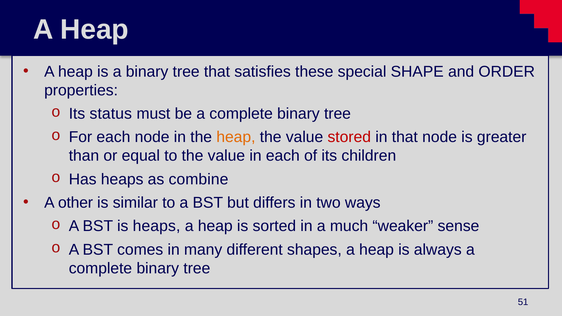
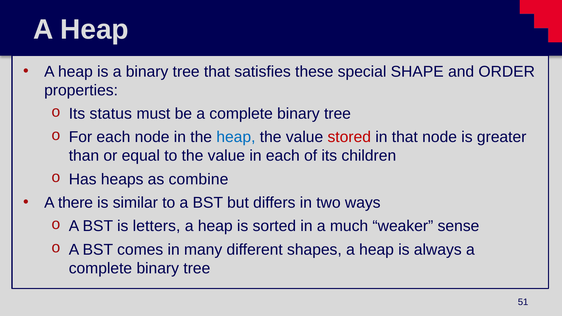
heap at (236, 137) colour: orange -> blue
other: other -> there
is heaps: heaps -> letters
